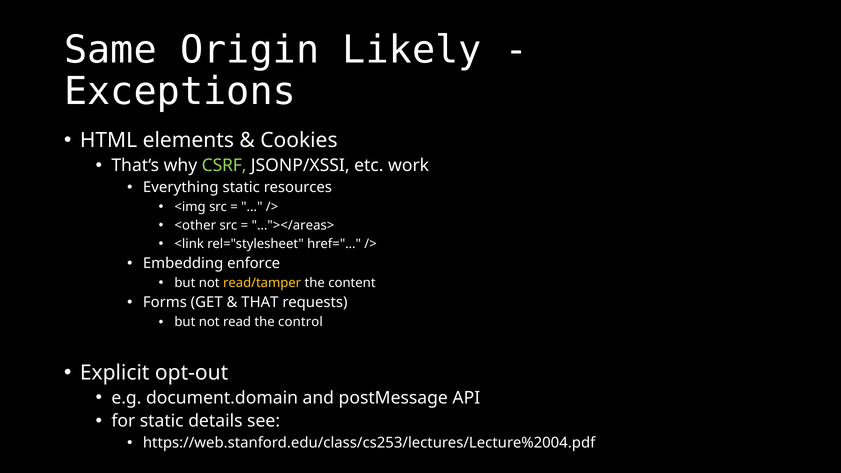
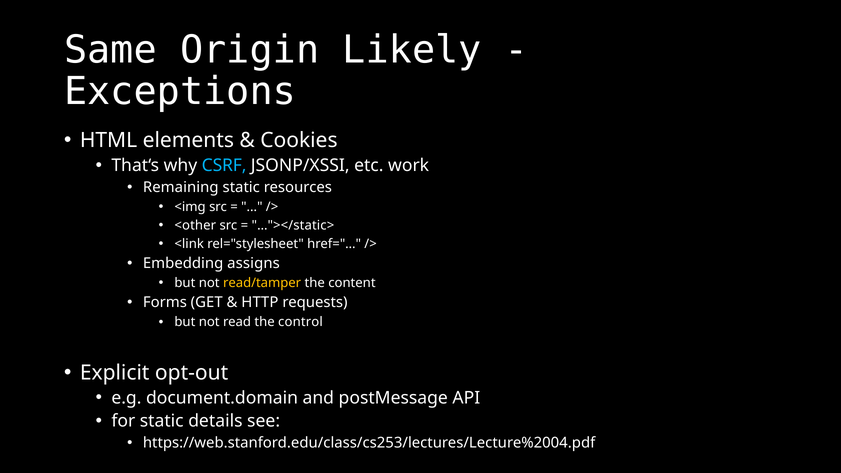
CSRF colour: light green -> light blue
Everything: Everything -> Remaining
…"></areas>: …"></areas> -> …"></static>
enforce: enforce -> assigns
THAT: THAT -> HTTP
